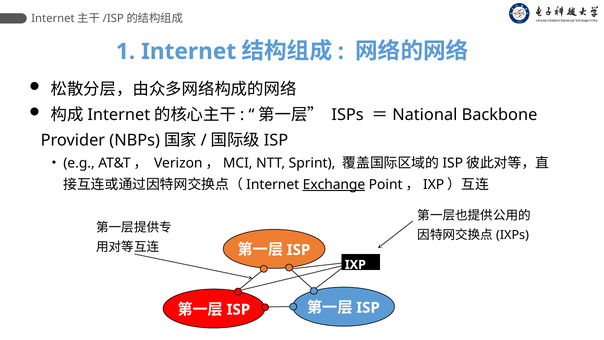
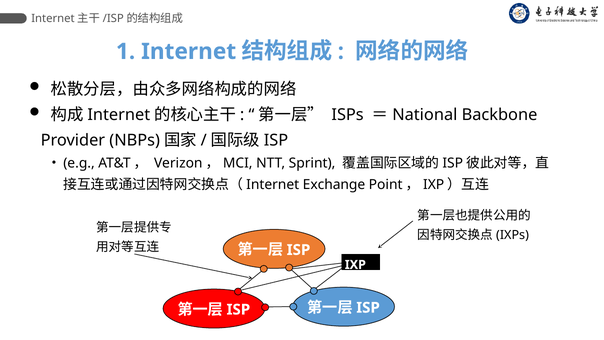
Exchange underline: present -> none
